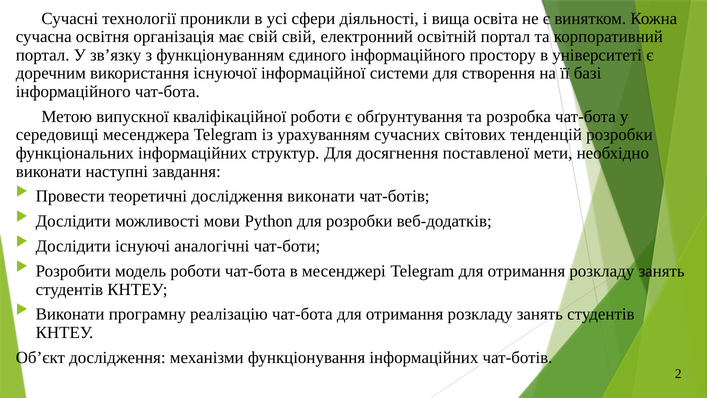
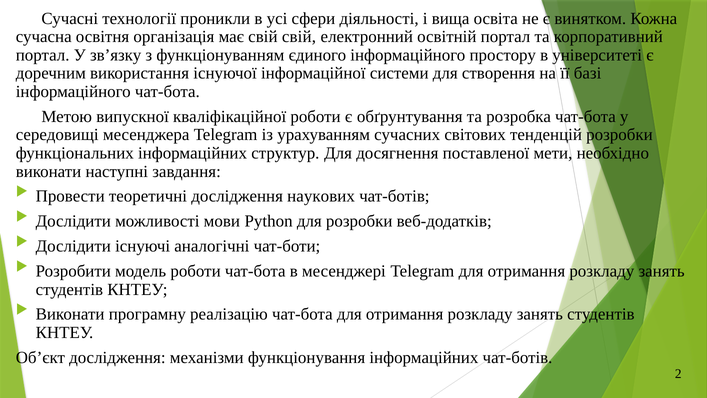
дослідження виконати: виконати -> наукових
